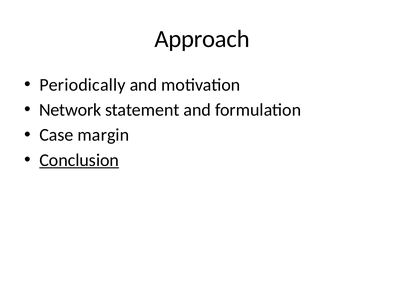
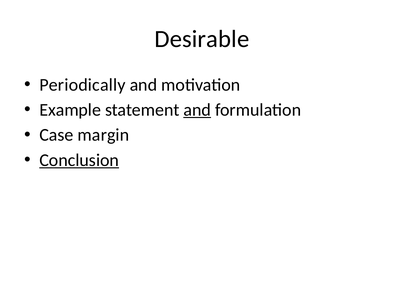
Approach: Approach -> Desirable
Network: Network -> Example
and at (197, 110) underline: none -> present
